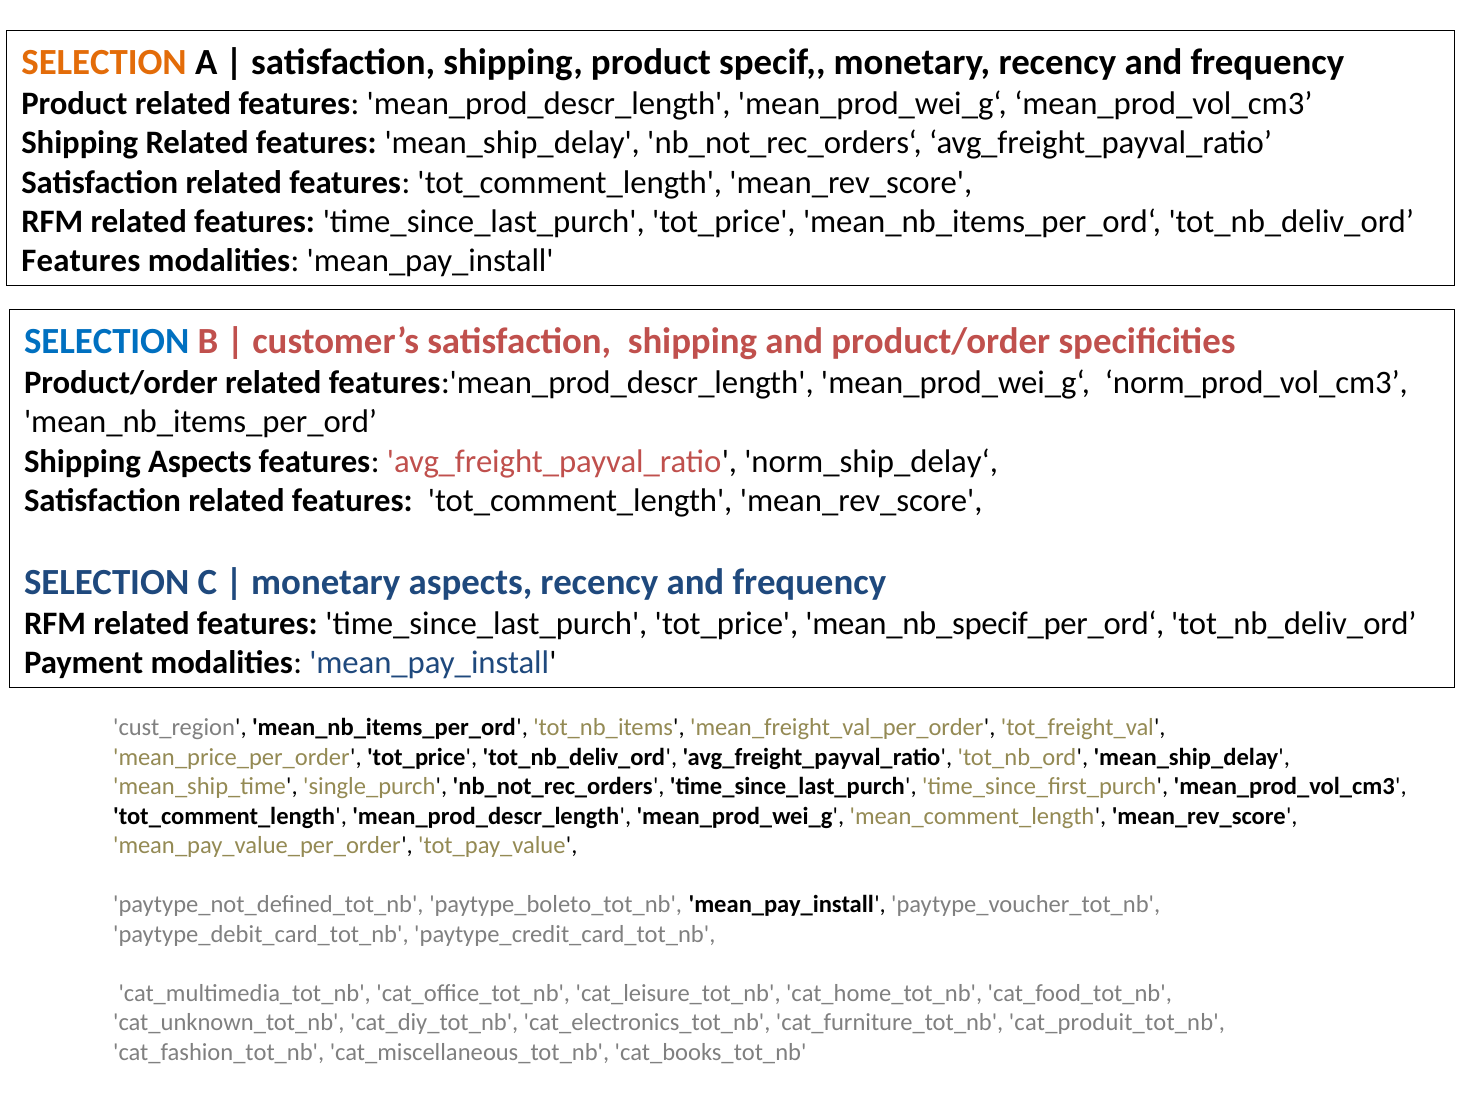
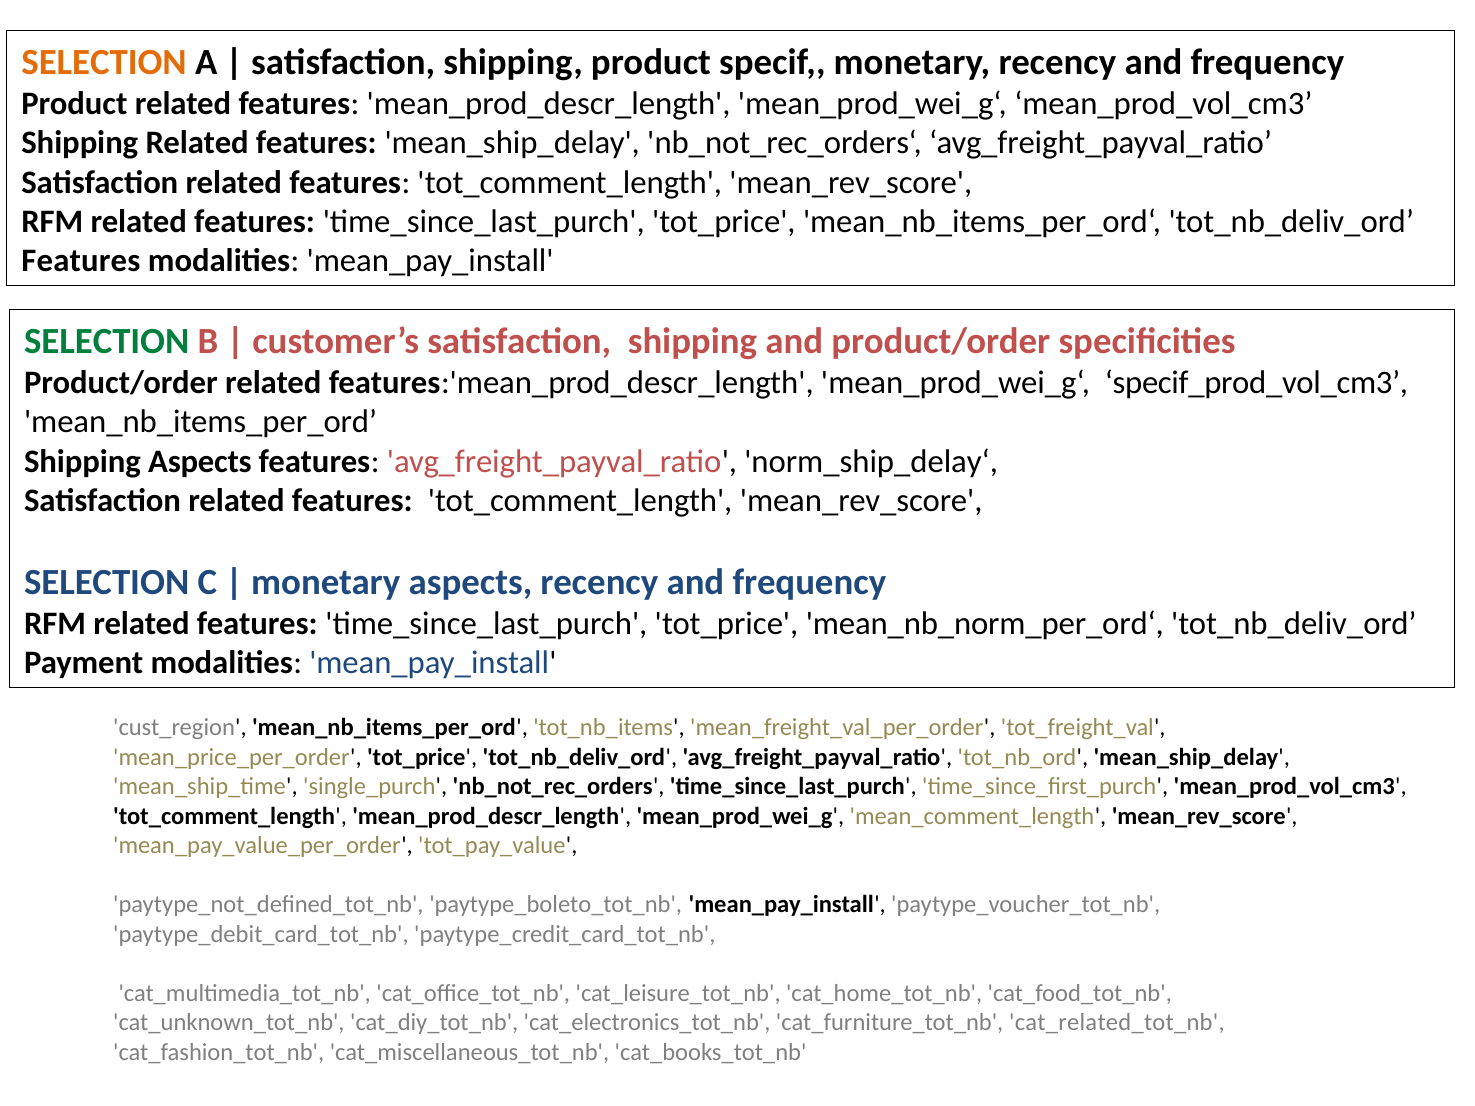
SELECTION at (107, 341) colour: blue -> green
norm_prod_vol_cm3: norm_prod_vol_cm3 -> specif_prod_vol_cm3
mean_nb_specif_per_ord‘: mean_nb_specif_per_ord‘ -> mean_nb_norm_per_ord‘
cat_produit_tot_nb: cat_produit_tot_nb -> cat_related_tot_nb
